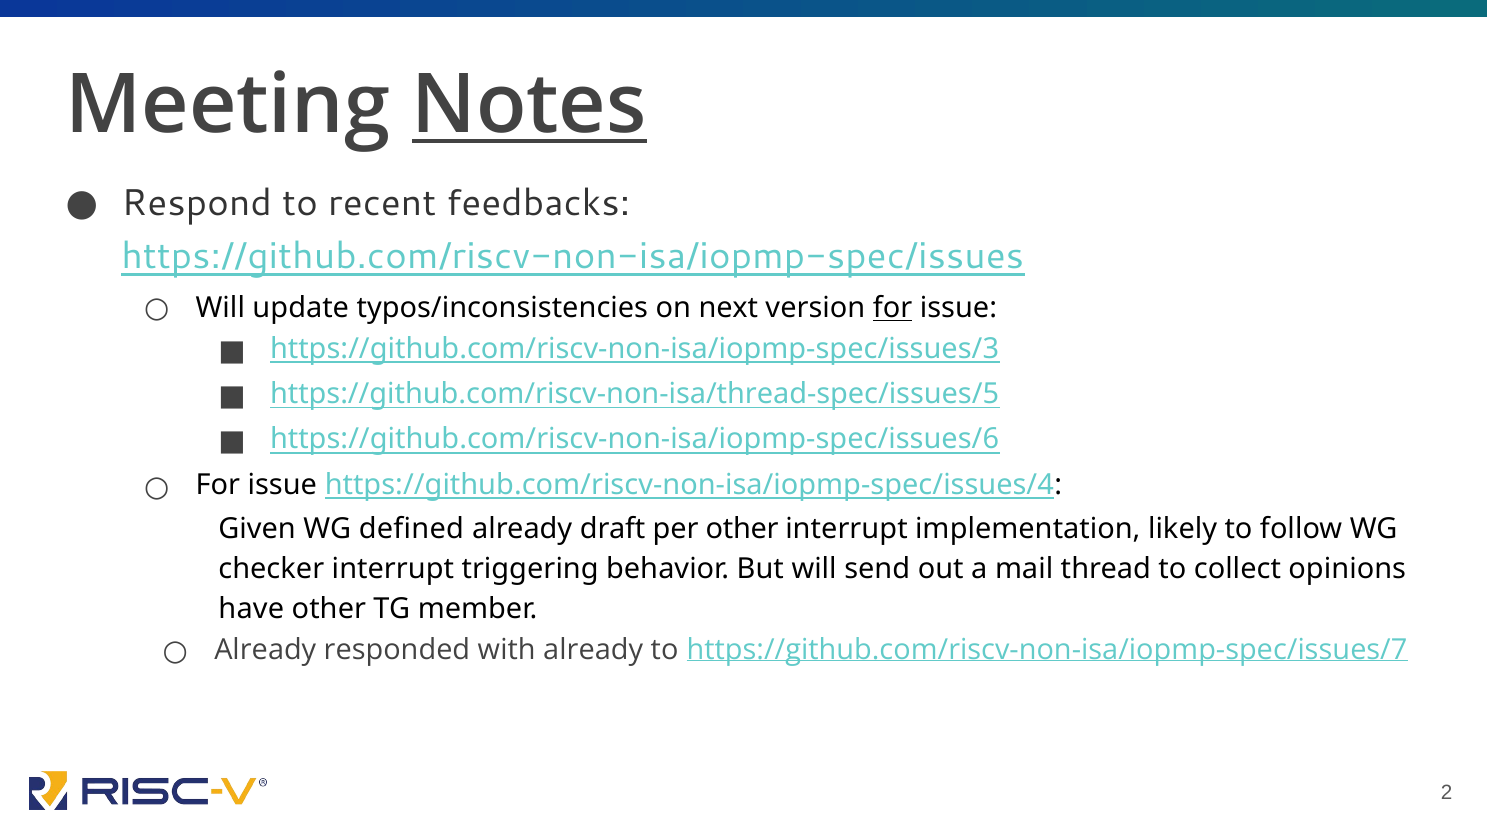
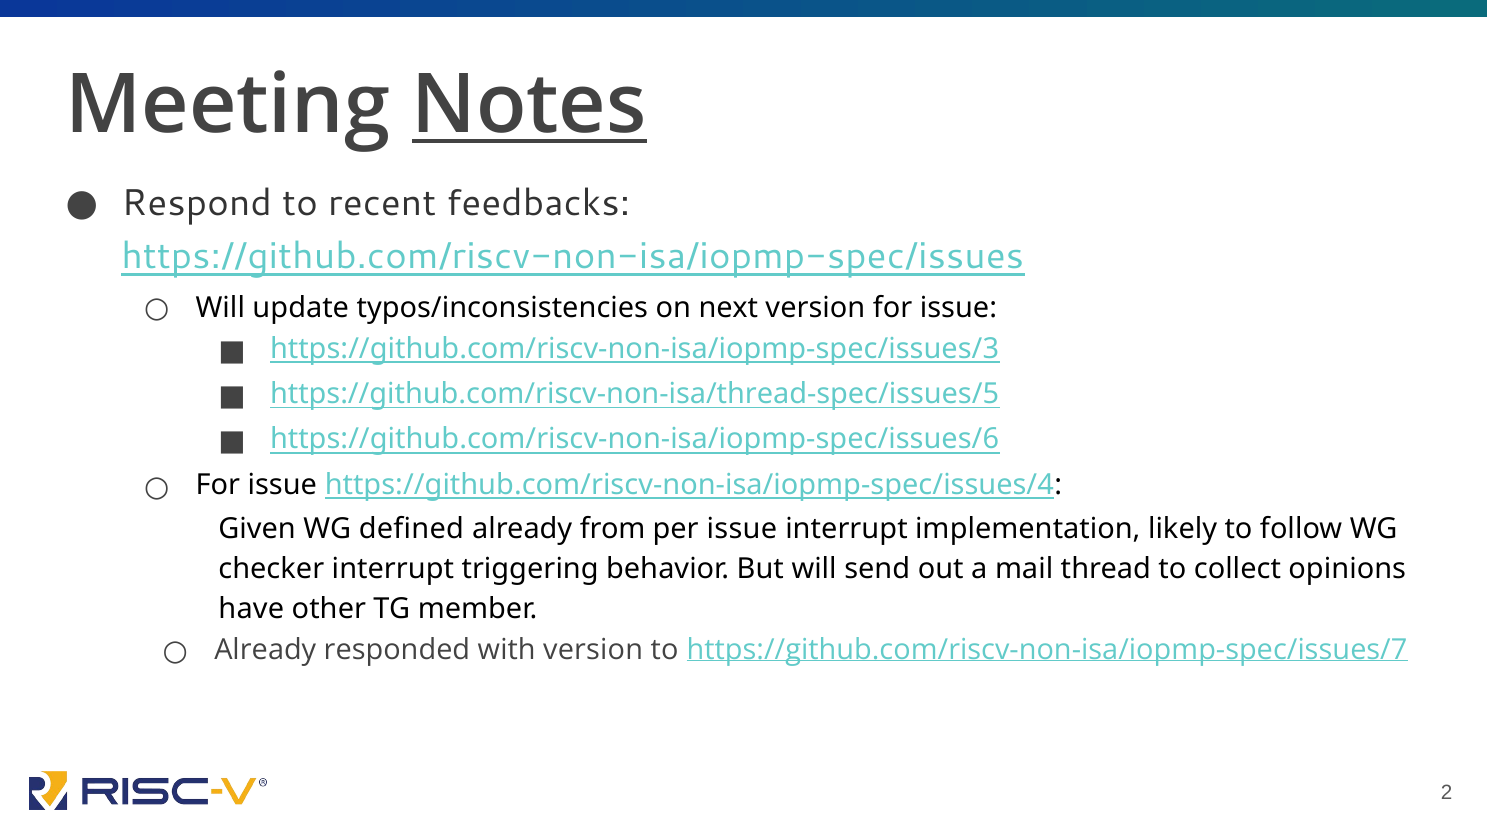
for at (893, 308) underline: present -> none
draft: draft -> from
per other: other -> issue
with already: already -> version
